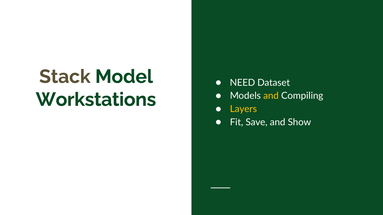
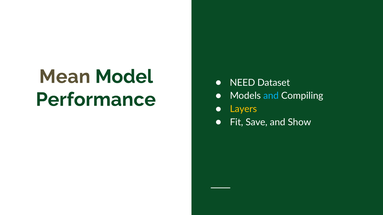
Stack: Stack -> Mean
Workstations: Workstations -> Performance
and at (271, 96) colour: yellow -> light blue
